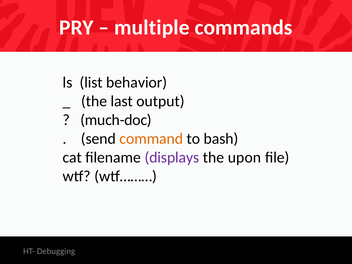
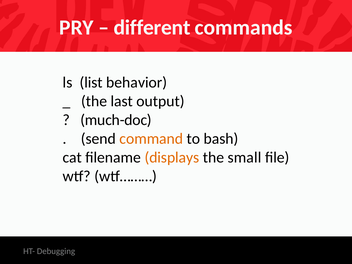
multiple: multiple -> different
displays colour: purple -> orange
upon: upon -> small
